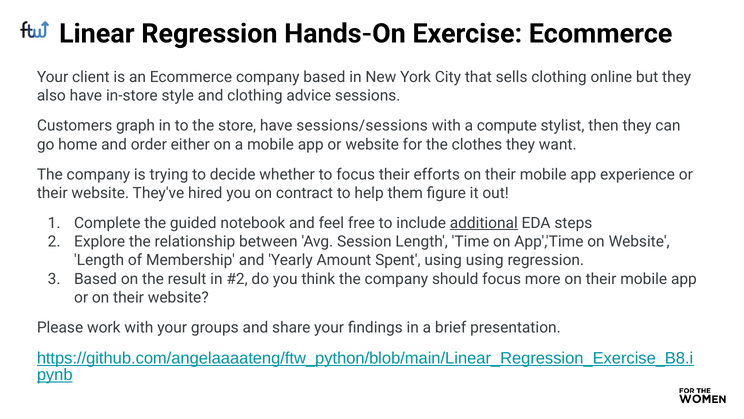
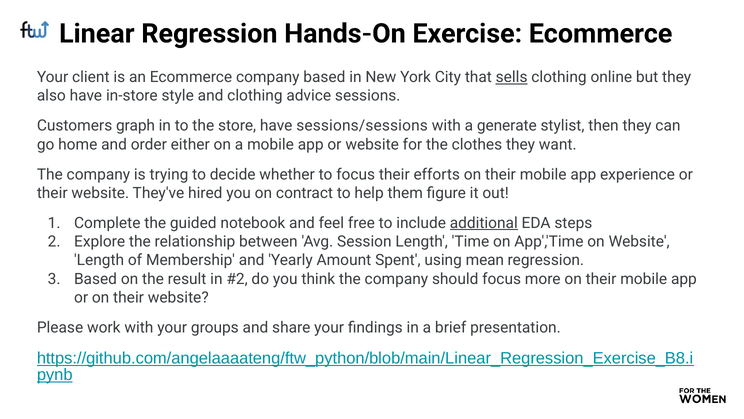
sells underline: none -> present
compute: compute -> generate
using using: using -> mean
